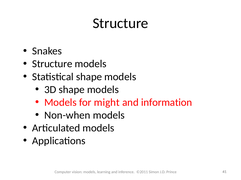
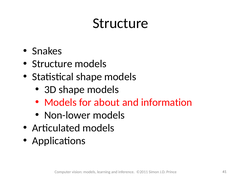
might: might -> about
Non-when: Non-when -> Non-lower
